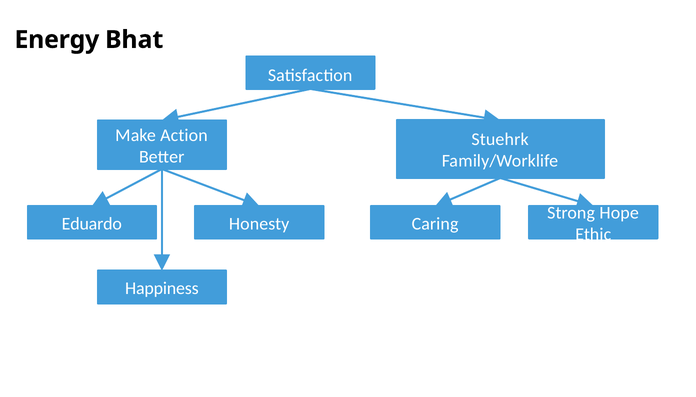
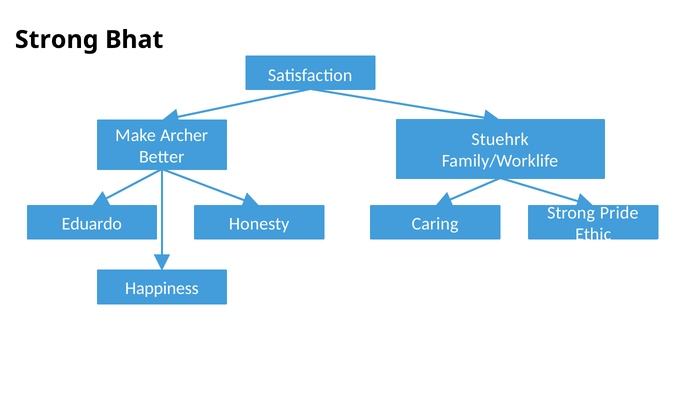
Energy at (57, 40): Energy -> Strong
Action: Action -> Archer
Hope: Hope -> Pride
